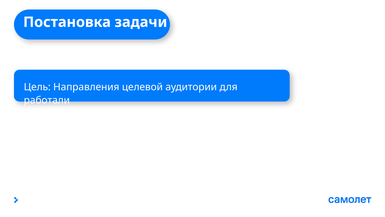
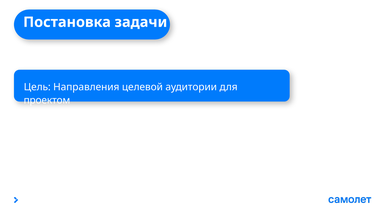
работали: работали -> проектом
